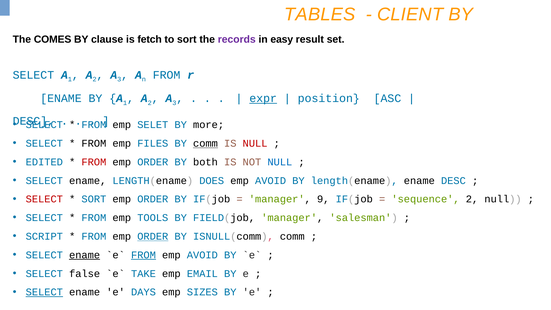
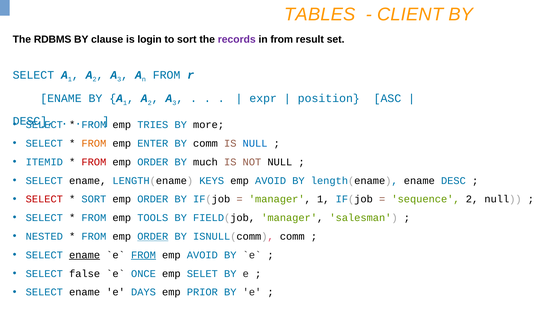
COMES: COMES -> RDBMS
fetch: fetch -> login
in easy: easy -> from
expr underline: present -> none
SELET: SELET -> TRIES
FROM at (94, 143) colour: black -> orange
FILES: FILES -> ENTER
comm at (205, 143) underline: present -> none
NULL at (255, 143) colour: red -> blue
EDITED: EDITED -> ITEMID
both: both -> much
NULL at (280, 162) colour: blue -> black
DOES: DOES -> KEYS
manager 9: 9 -> 1
SCRIPT: SCRIPT -> NESTED
TAKE: TAKE -> ONCE
EMAIL: EMAIL -> SELET
SELECT at (44, 292) underline: present -> none
SIZES: SIZES -> PRIOR
